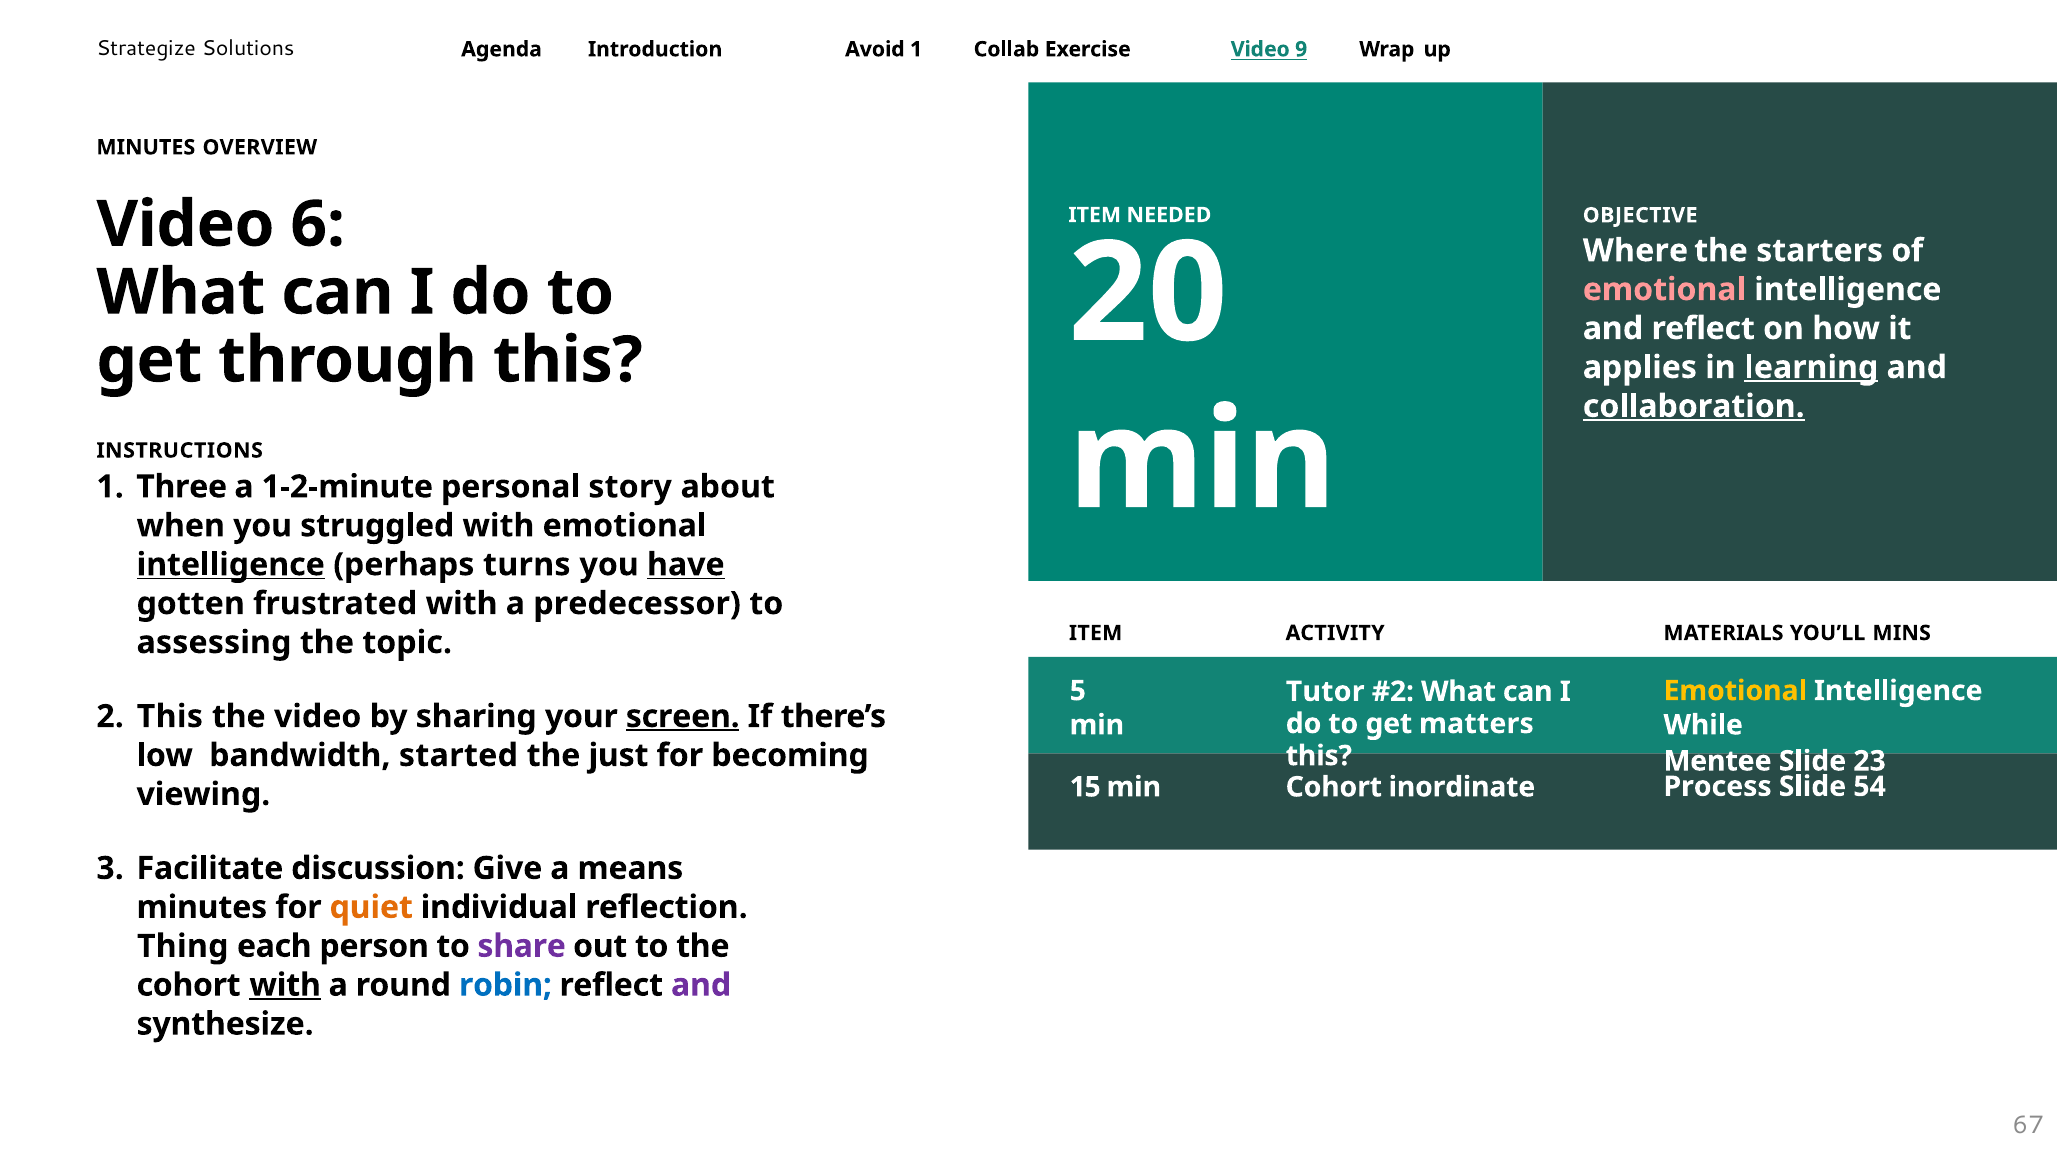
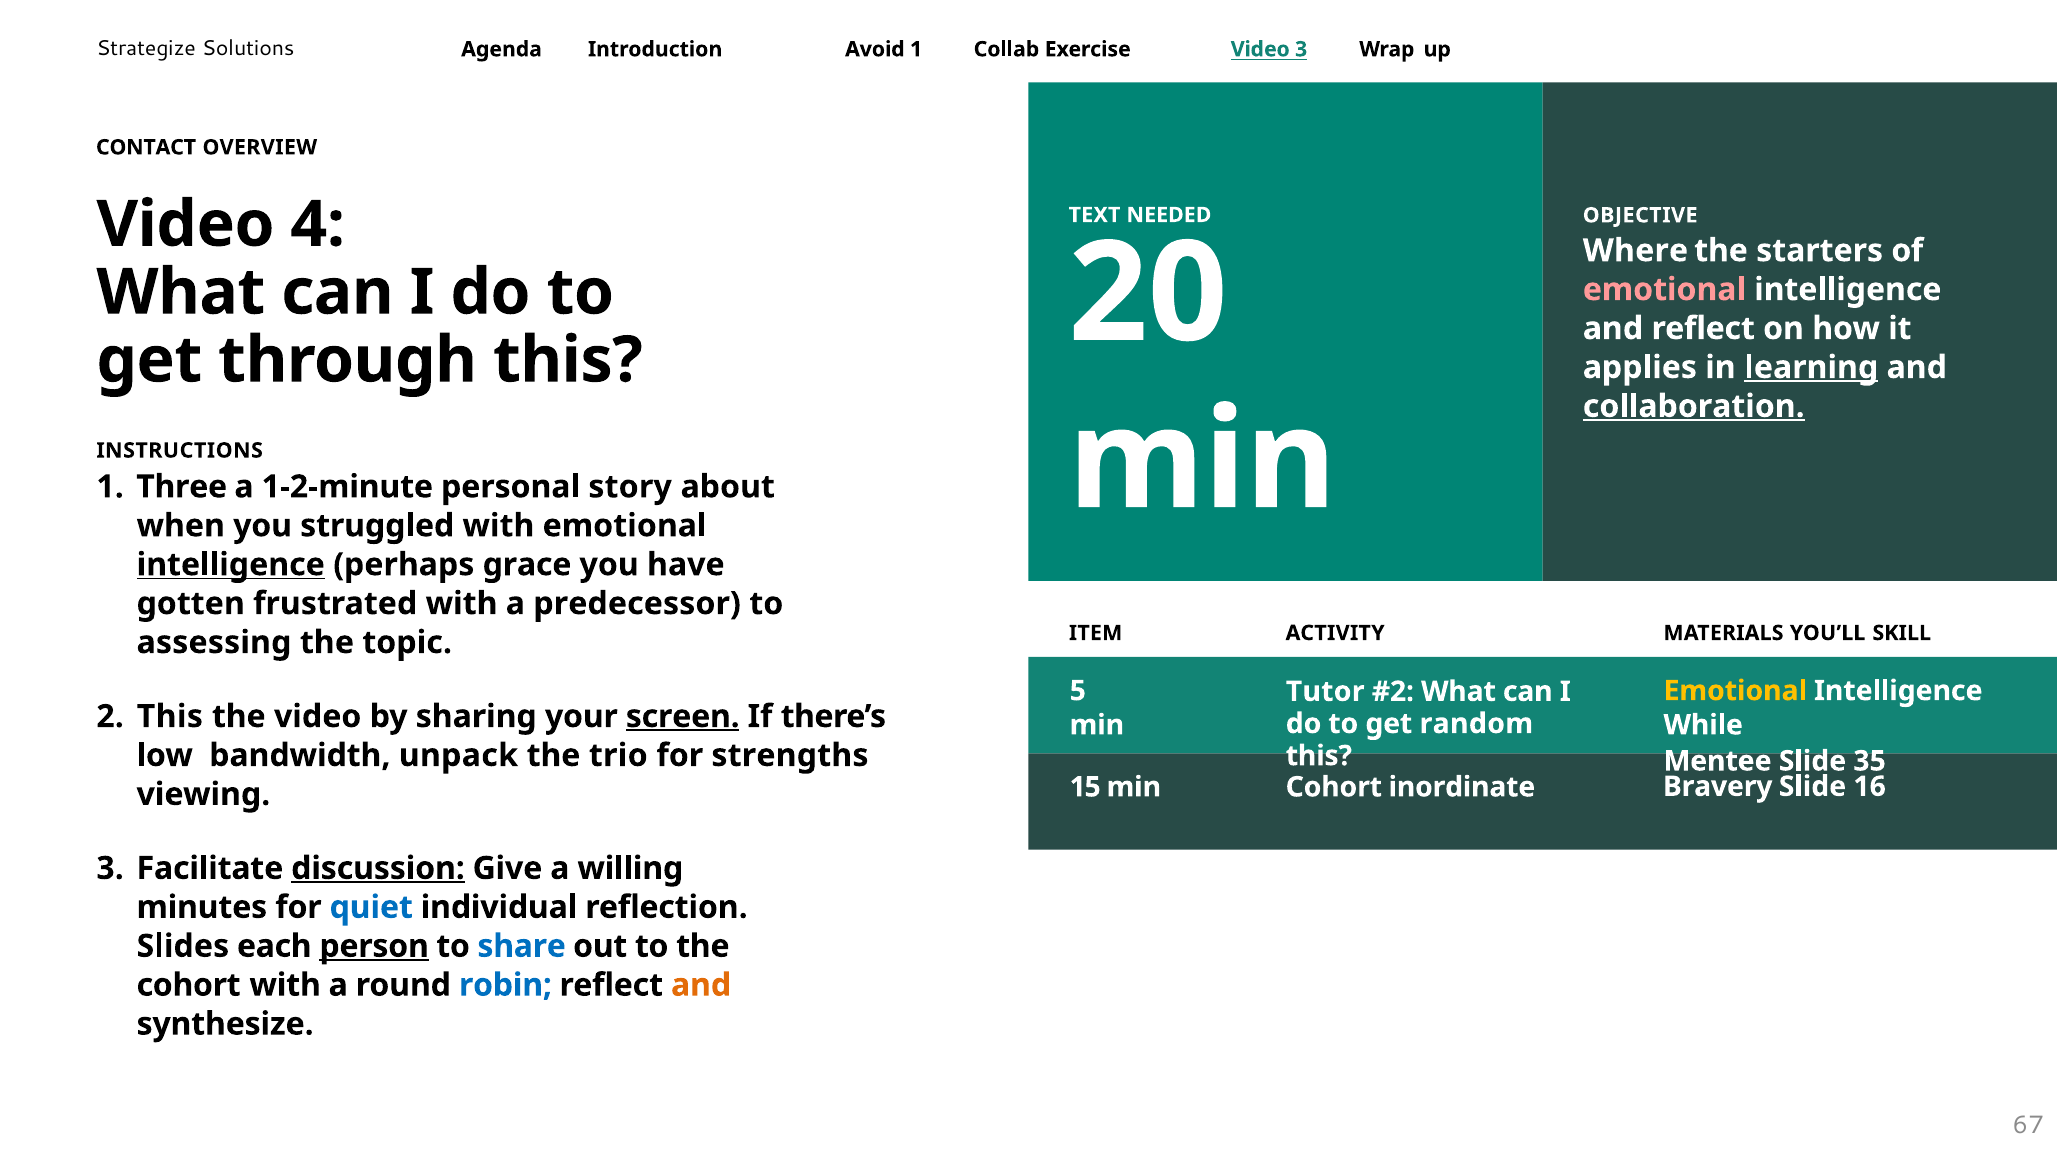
Video 9: 9 -> 3
MINUTES at (146, 147): MINUTES -> CONTACT
ITEM at (1095, 215): ITEM -> TEXT
6: 6 -> 4
turns: turns -> grace
have underline: present -> none
MINS: MINS -> SKILL
matters: matters -> random
started: started -> unpack
just: just -> trio
becoming: becoming -> strengths
23: 23 -> 35
Process: Process -> Bravery
54: 54 -> 16
discussion underline: none -> present
means: means -> willing
quiet colour: orange -> blue
Thing: Thing -> Slides
person underline: none -> present
share colour: purple -> blue
with at (285, 985) underline: present -> none
and at (701, 985) colour: purple -> orange
